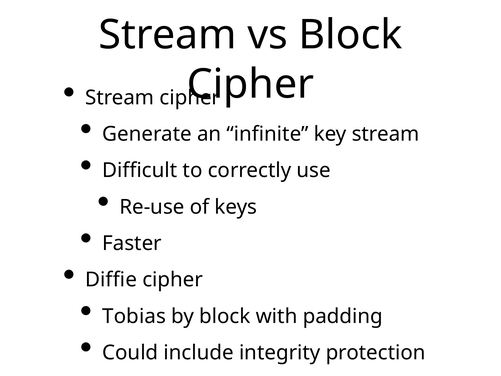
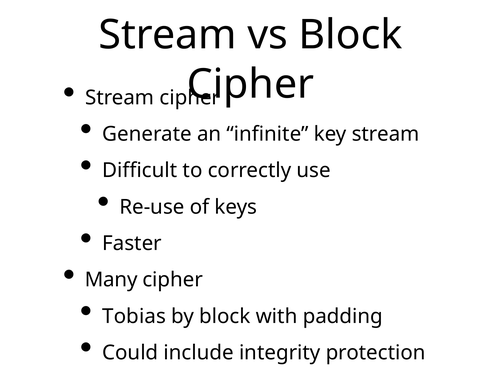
Diffie: Diffie -> Many
